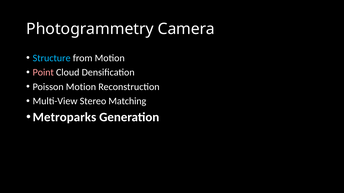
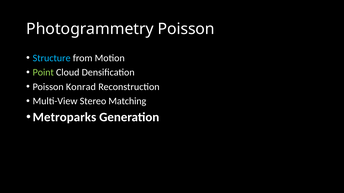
Photogrammetry Camera: Camera -> Poisson
Point colour: pink -> light green
Poisson Motion: Motion -> Konrad
